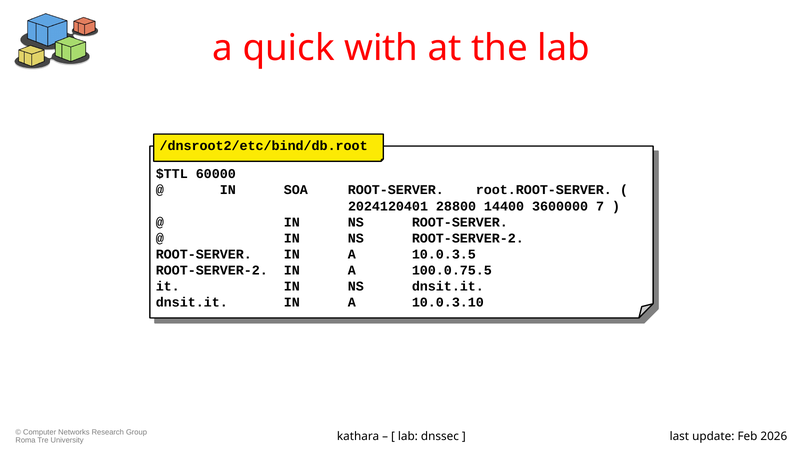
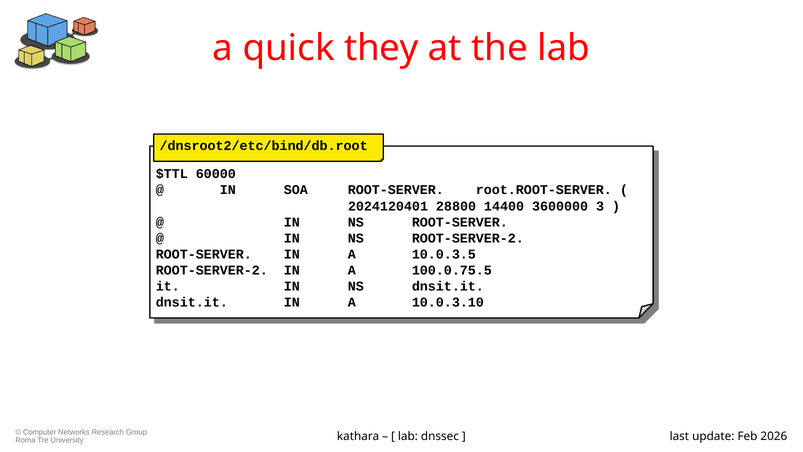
with: with -> they
7: 7 -> 3
